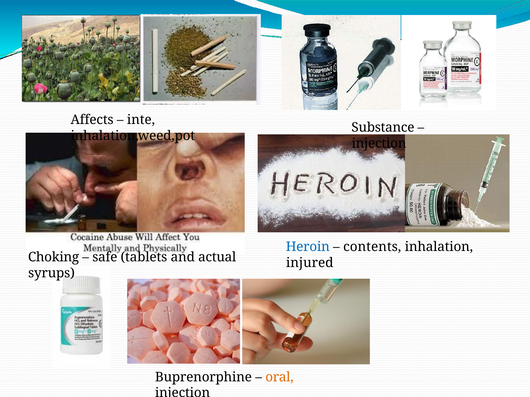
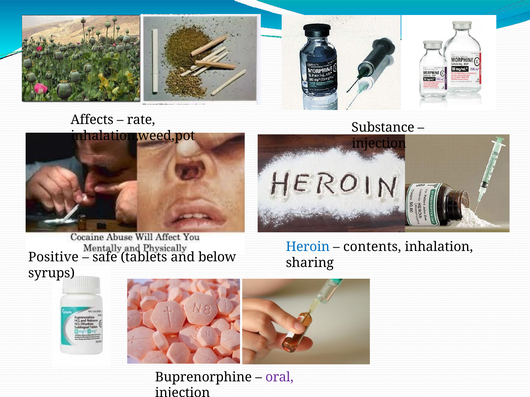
inte: inte -> rate
Choking: Choking -> Positive
actual: actual -> below
injured: injured -> sharing
oral colour: orange -> purple
